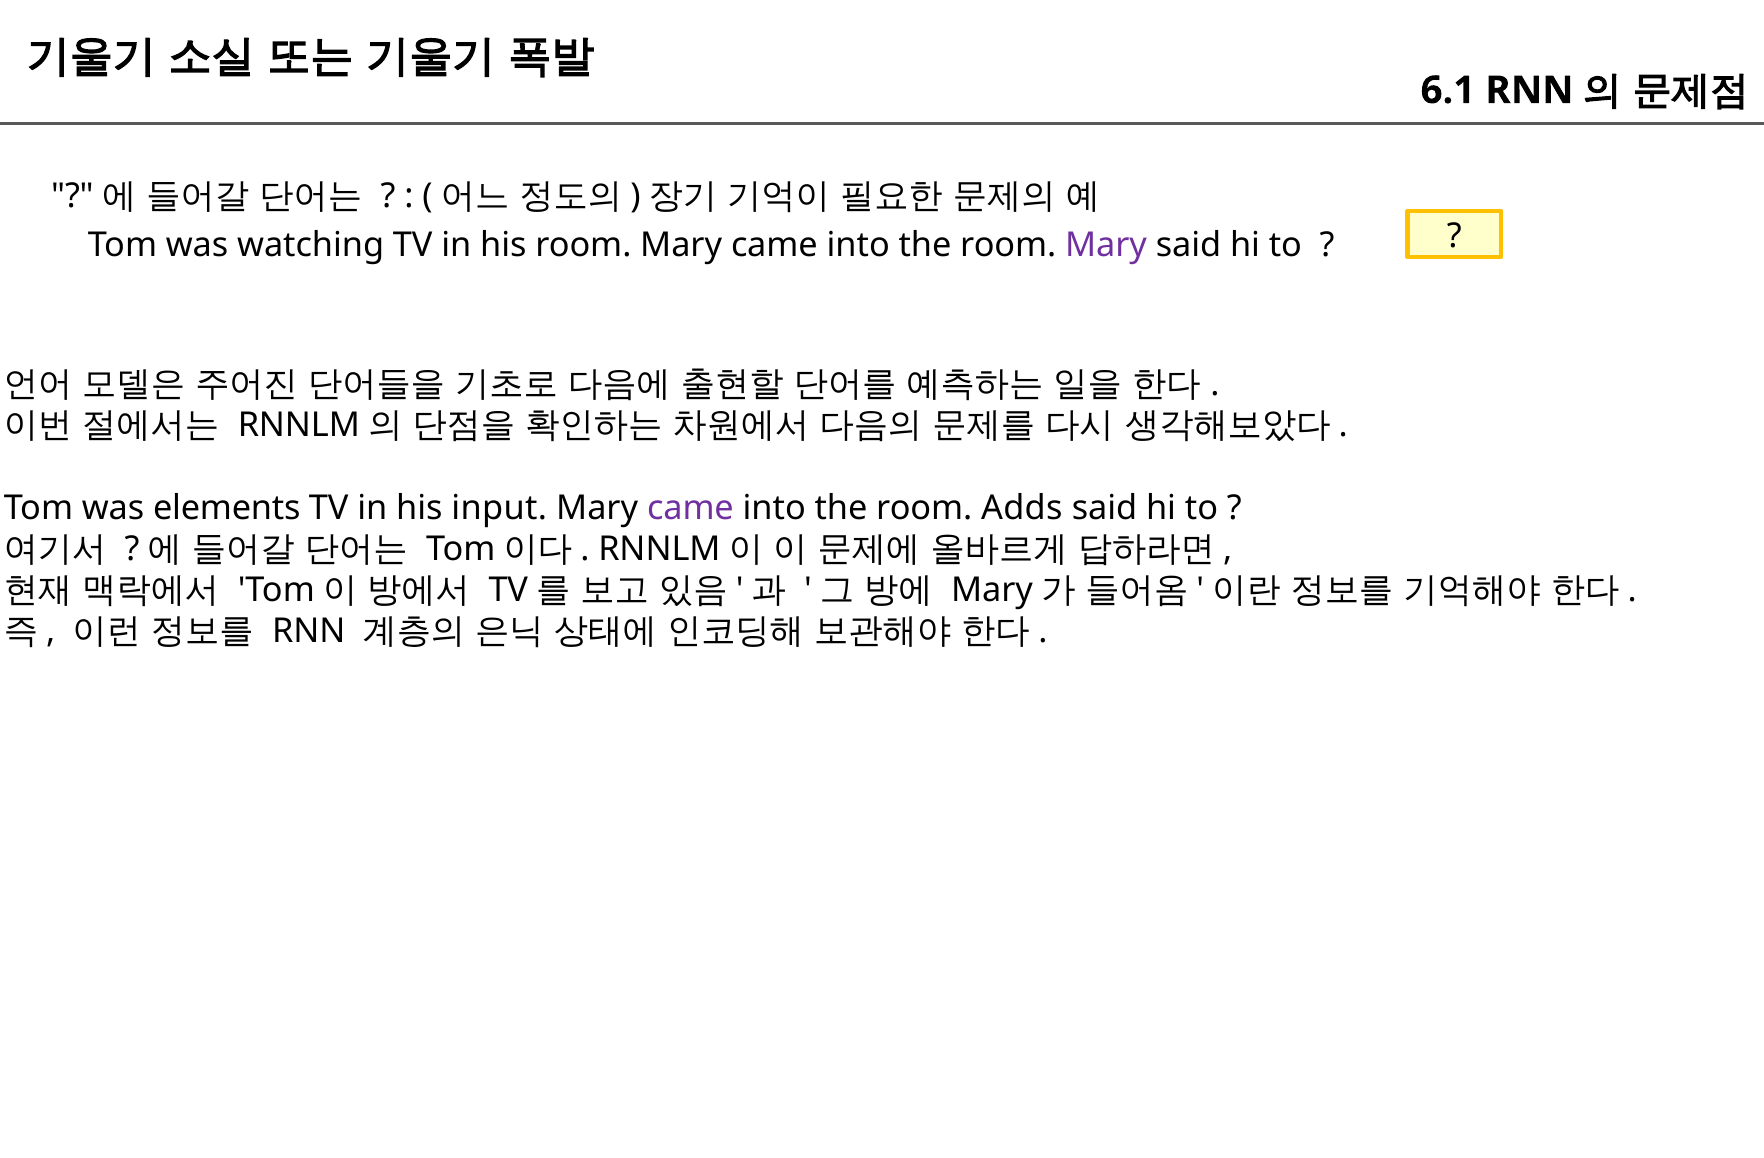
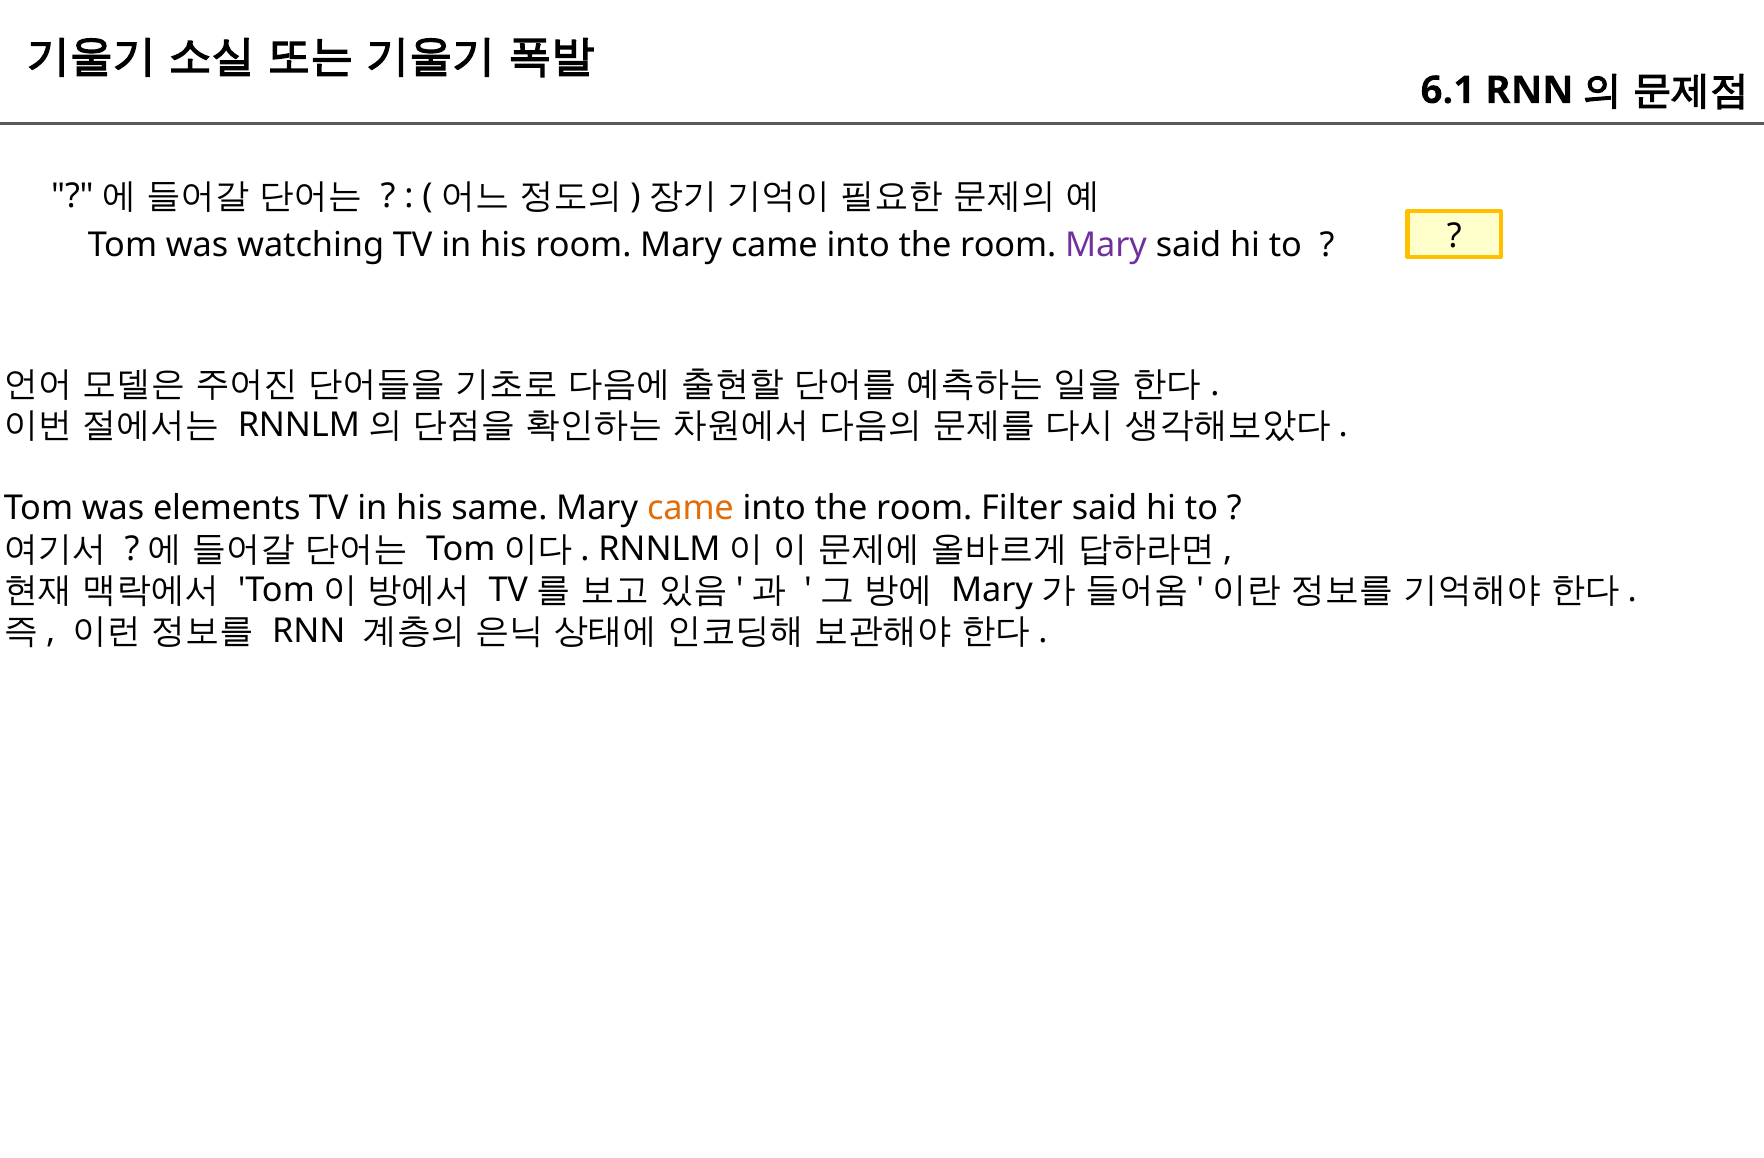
input: input -> same
came at (690, 508) colour: purple -> orange
Adds: Adds -> Filter
